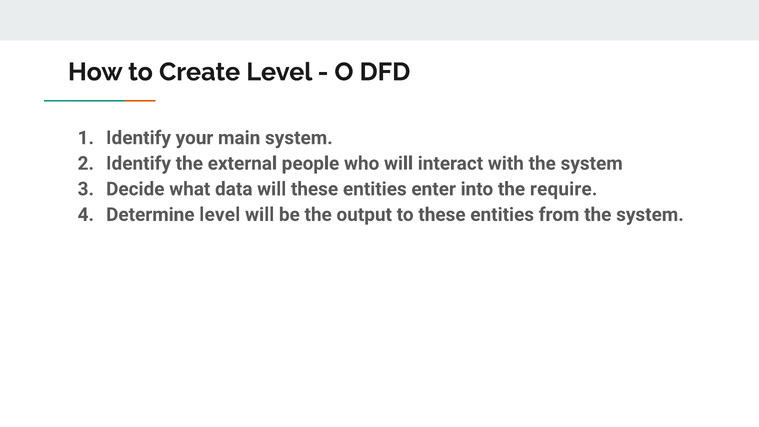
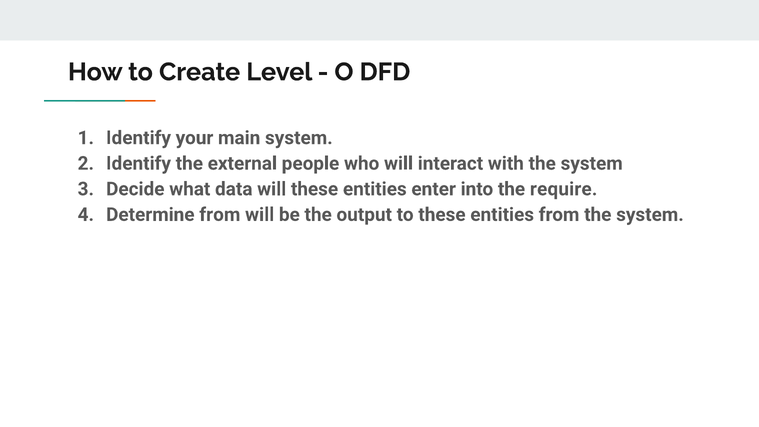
Determine level: level -> from
